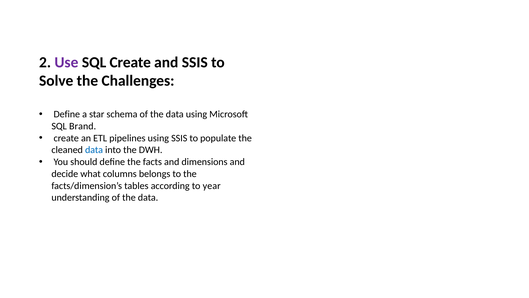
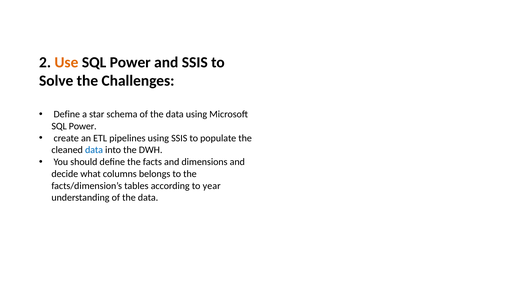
Use colour: purple -> orange
Create at (130, 62): Create -> Power
Brand at (83, 126): Brand -> Power
